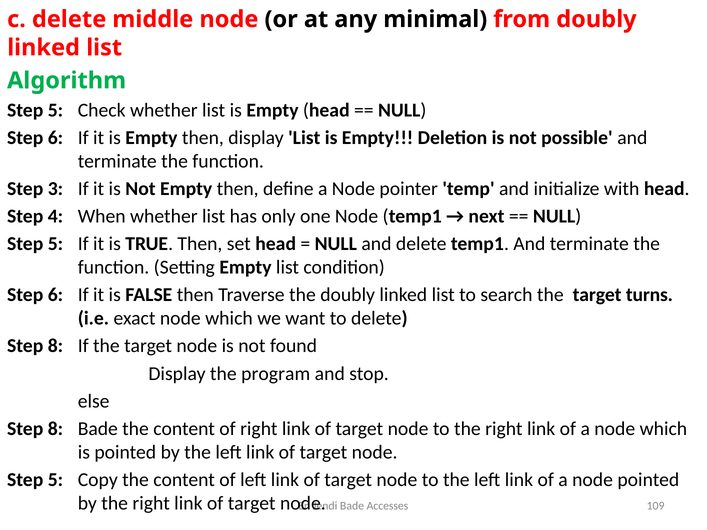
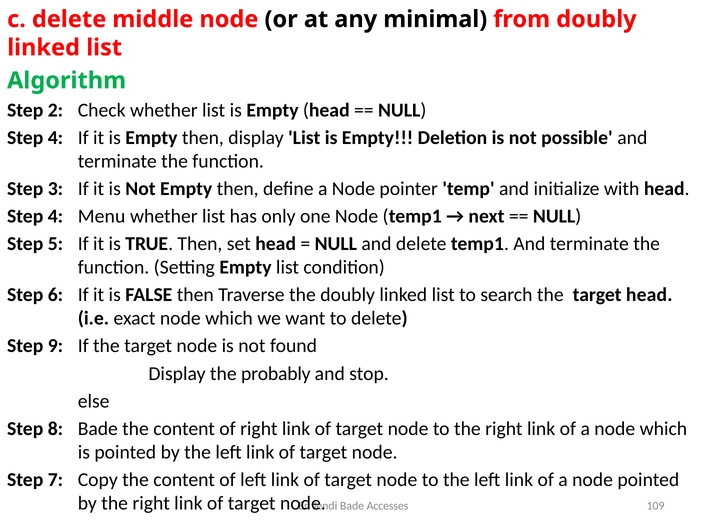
5 at (55, 110): 5 -> 2
6 at (55, 138): 6 -> 4
When: When -> Menu
target turns: turns -> head
8 at (55, 346): 8 -> 9
program: program -> probably
5 at (55, 480): 5 -> 7
